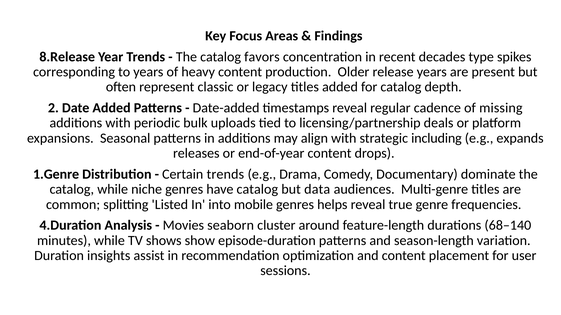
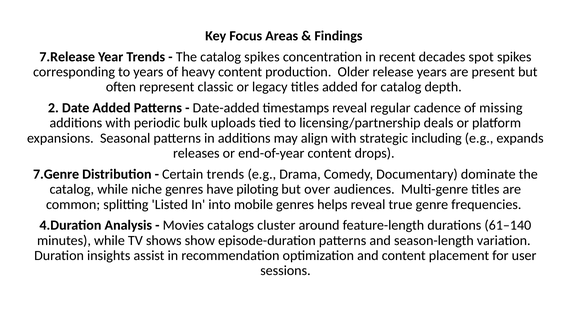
8.Release: 8.Release -> 7.Release
catalog favors: favors -> spikes
type: type -> spot
1.Genre: 1.Genre -> 7.Genre
have catalog: catalog -> piloting
data: data -> over
seaborn: seaborn -> catalogs
68–140: 68–140 -> 61–140
